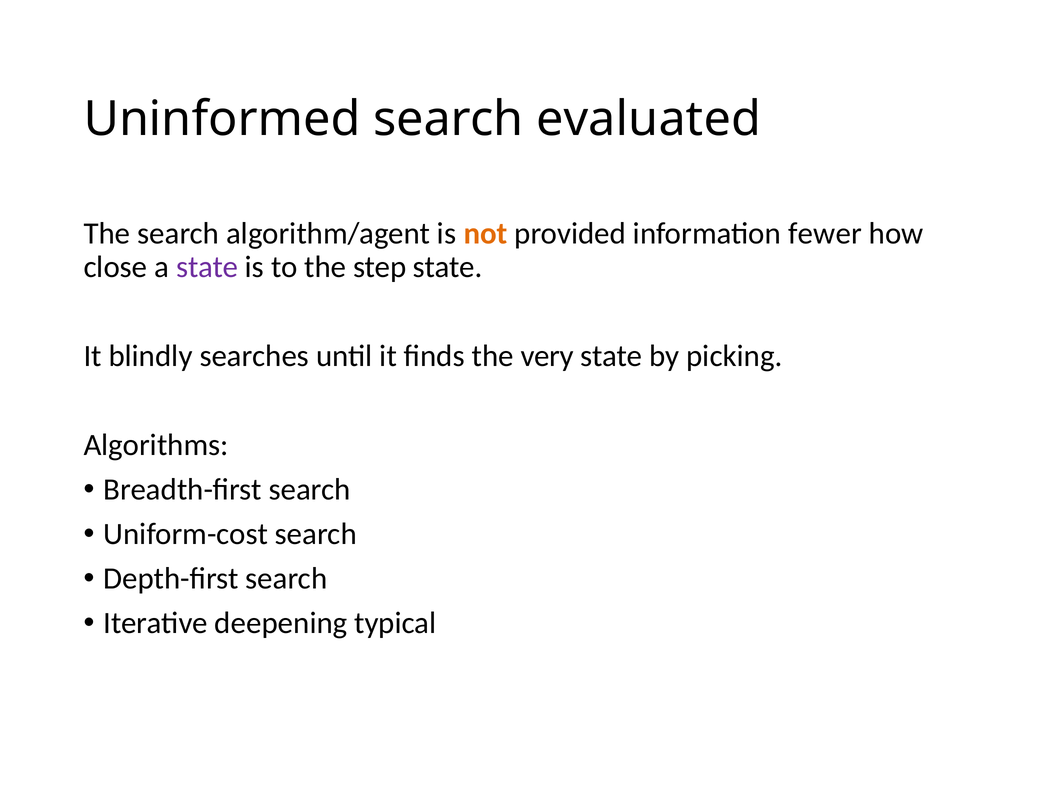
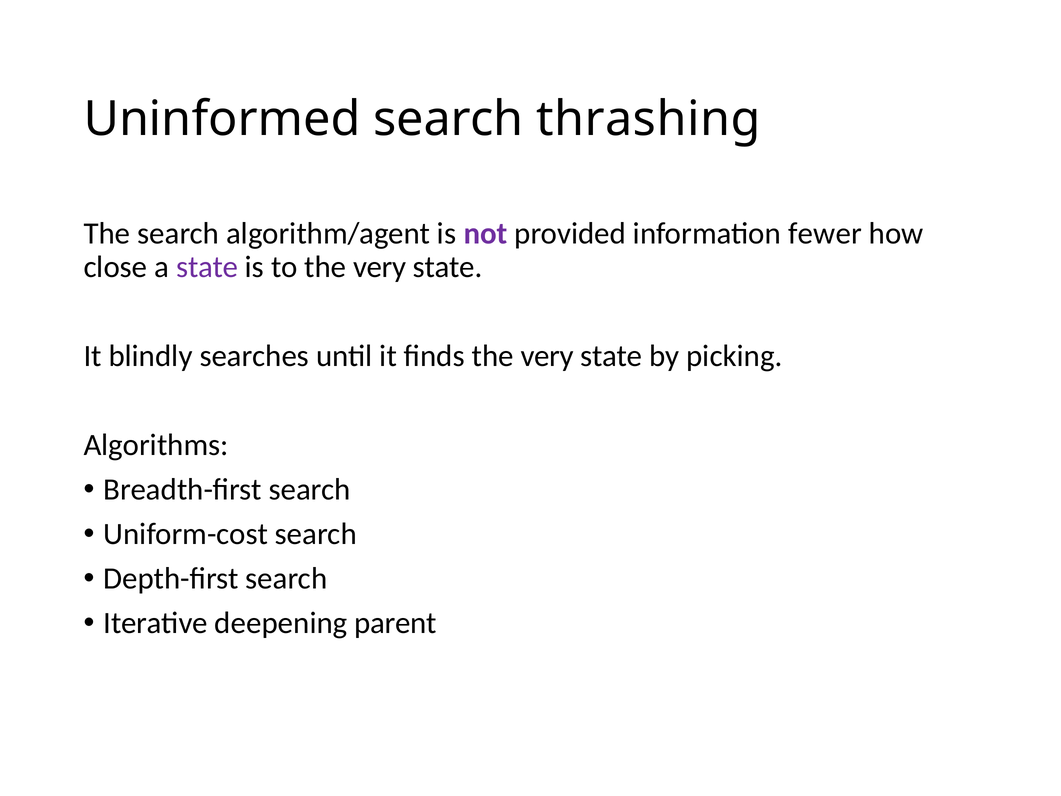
evaluated: evaluated -> thrashing
not colour: orange -> purple
to the step: step -> very
typical: typical -> parent
